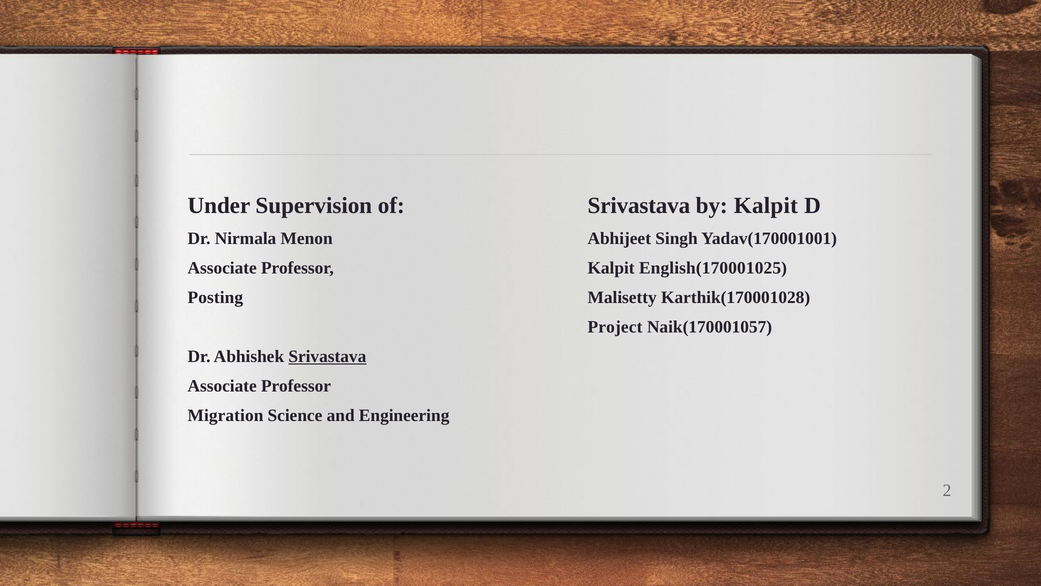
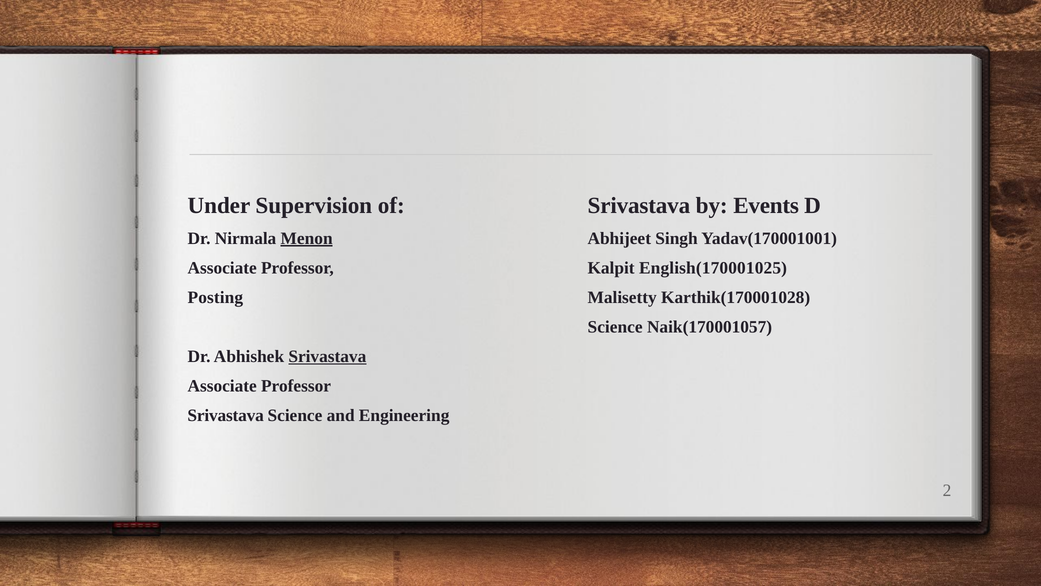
by Kalpit: Kalpit -> Events
Menon underline: none -> present
Project at (615, 327): Project -> Science
Migration at (225, 415): Migration -> Srivastava
